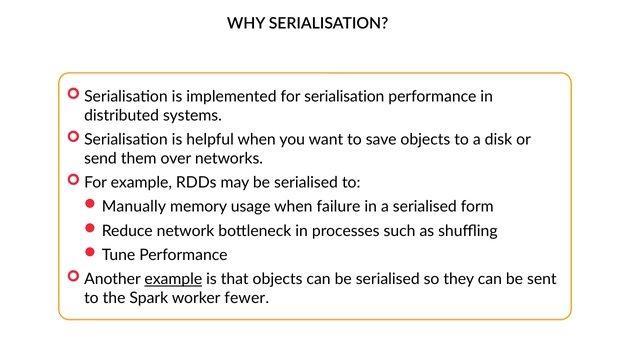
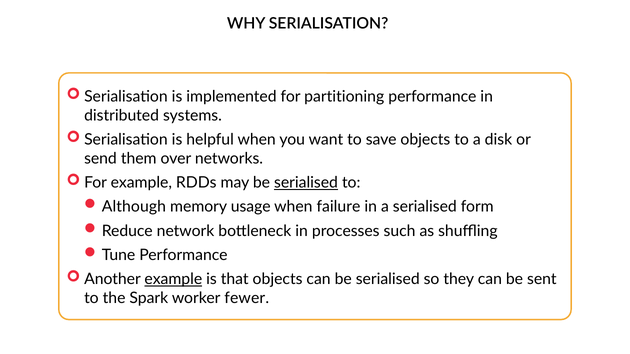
for serialisation: serialisation -> partitioning
serialised at (306, 183) underline: none -> present
Manually: Manually -> Although
